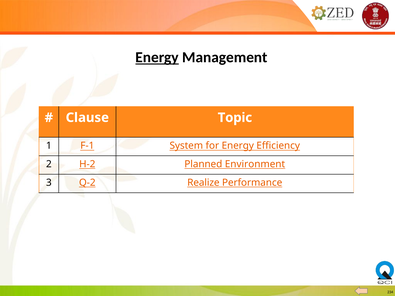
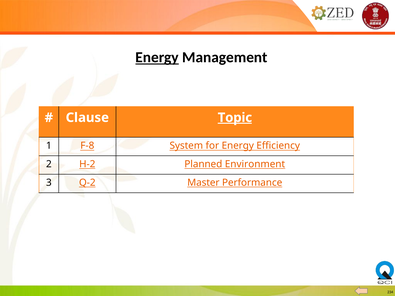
Topic underline: none -> present
F-1: F-1 -> F-8
Realize: Realize -> Master
